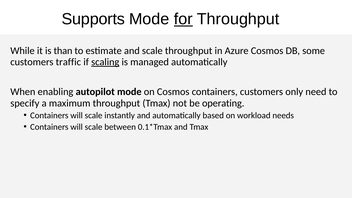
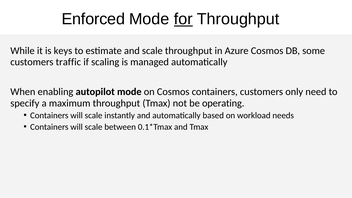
Supports: Supports -> Enforced
than: than -> keys
scaling underline: present -> none
